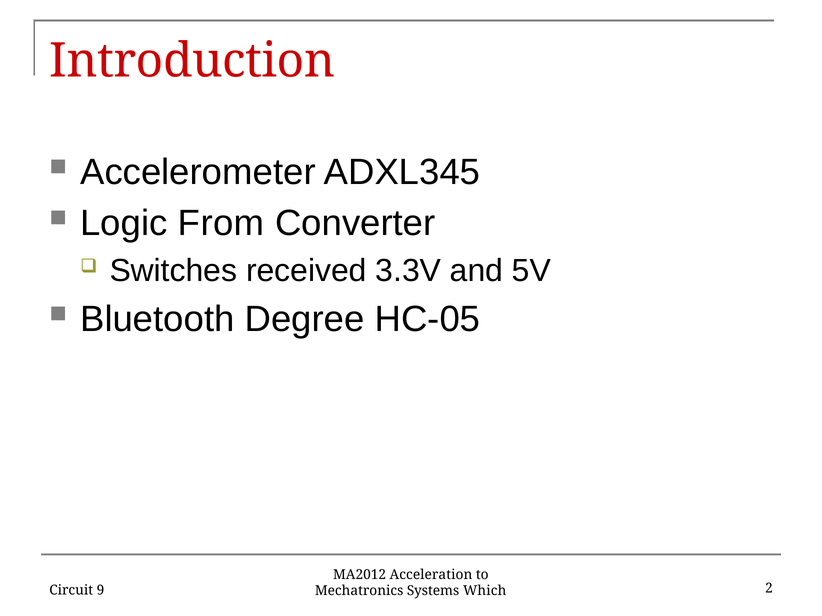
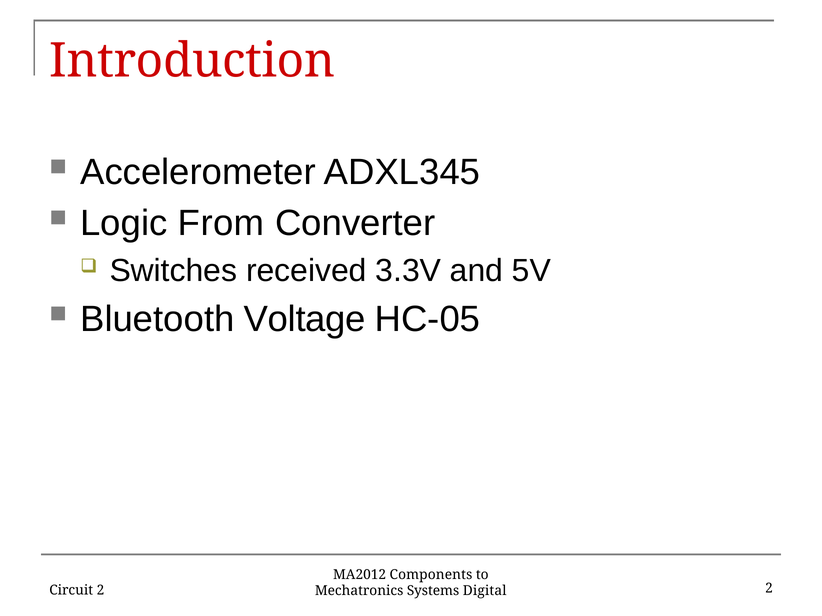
Degree: Degree -> Voltage
Acceleration: Acceleration -> Components
Circuit 9: 9 -> 2
Which: Which -> Digital
